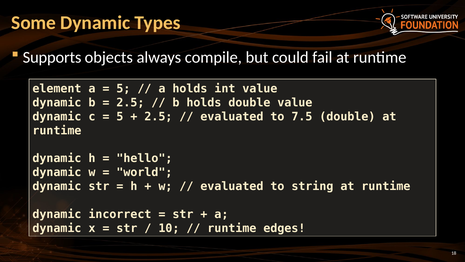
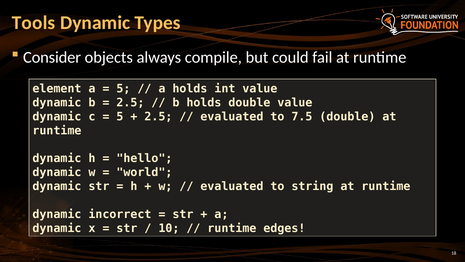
Some: Some -> Tools
Supports: Supports -> Consider
